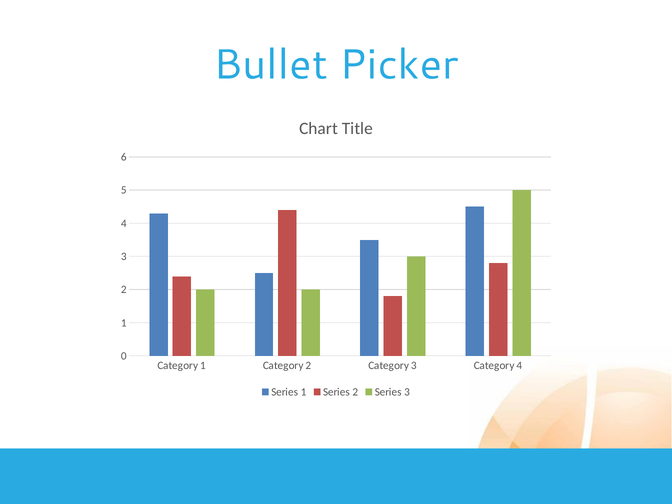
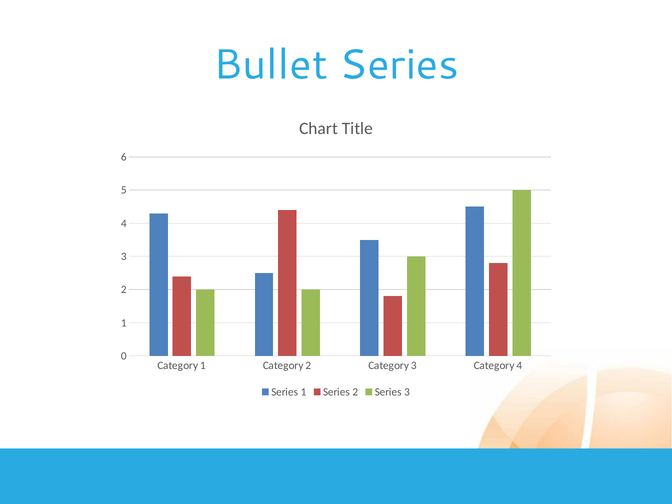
Bullet Picker: Picker -> Series
